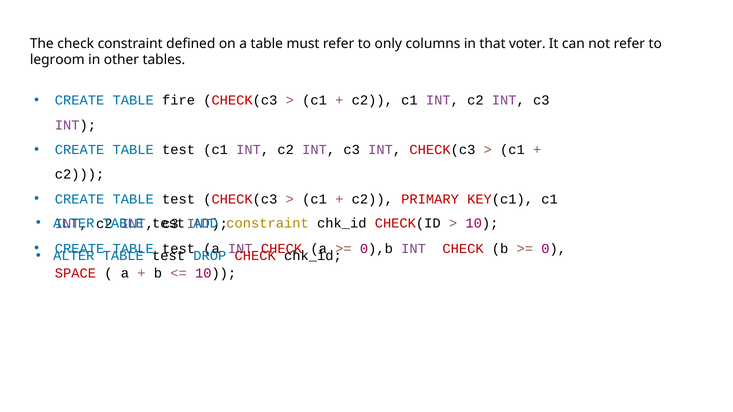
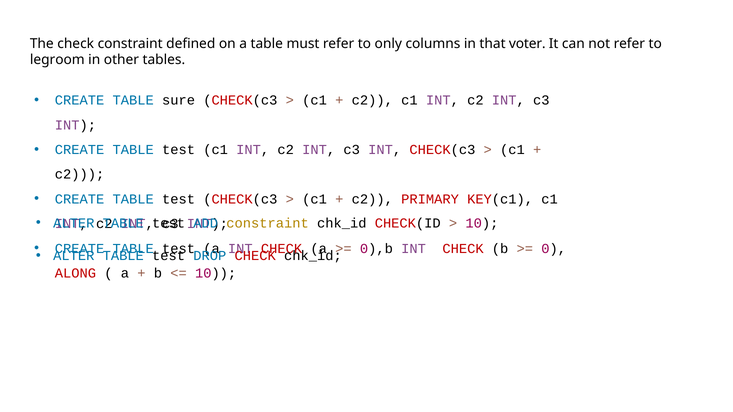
fire: fire -> sure
SPACE: SPACE -> ALONG
